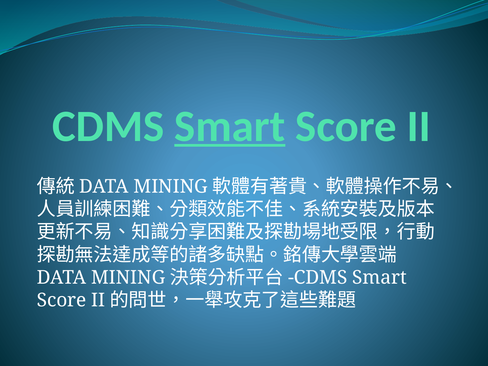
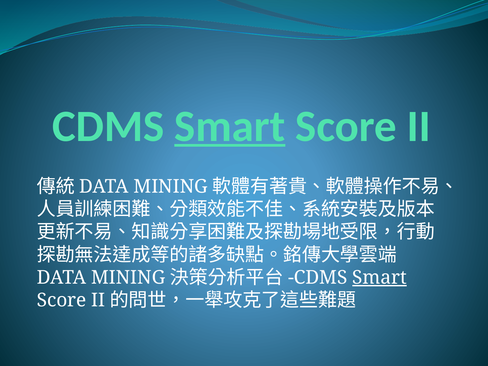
Smart at (380, 277) underline: none -> present
